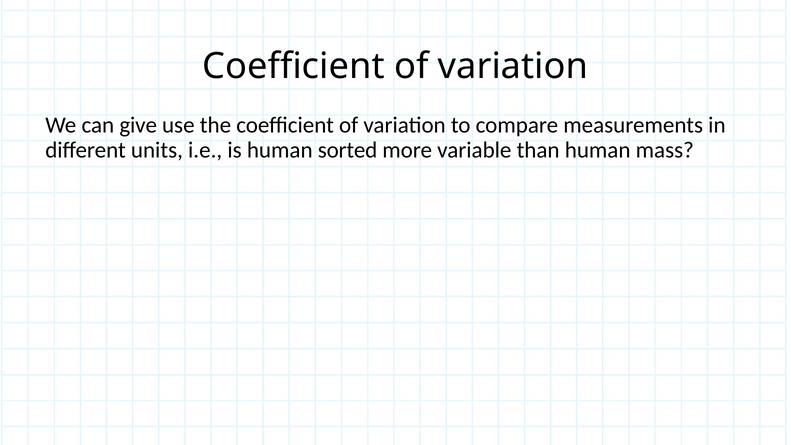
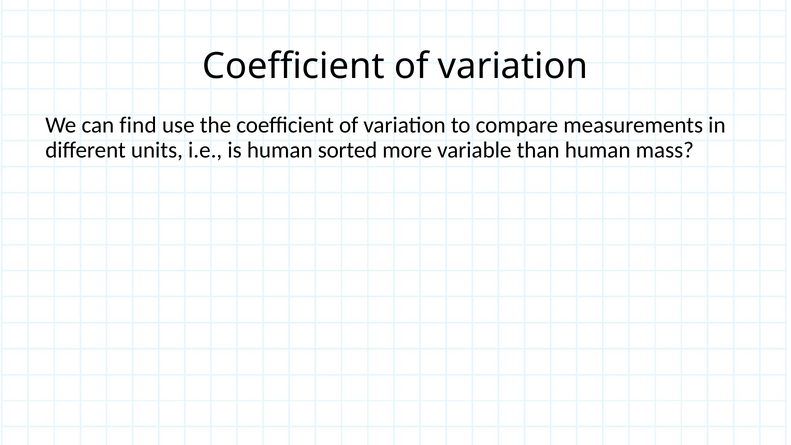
give: give -> find
